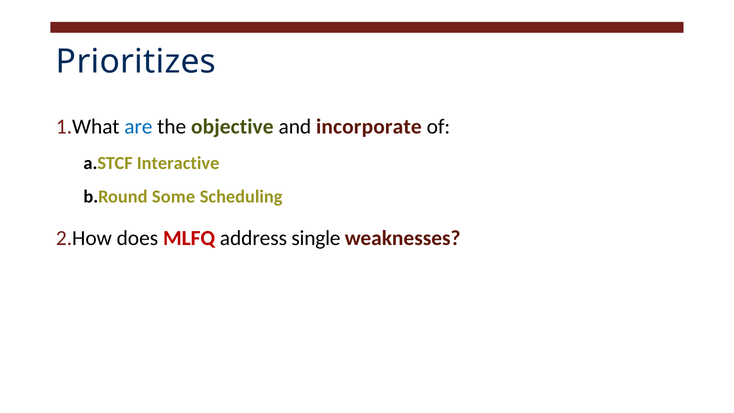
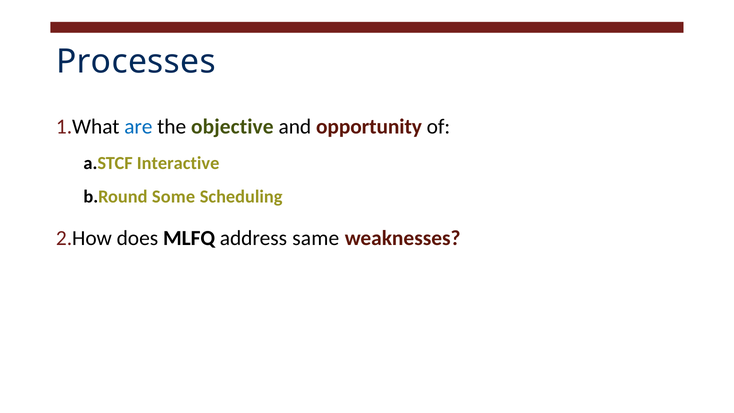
Prioritizes: Prioritizes -> Processes
incorporate: incorporate -> opportunity
MLFQ colour: red -> black
single: single -> same
